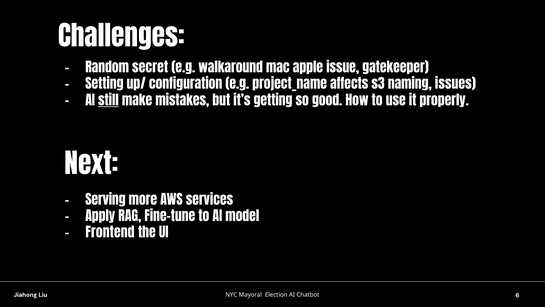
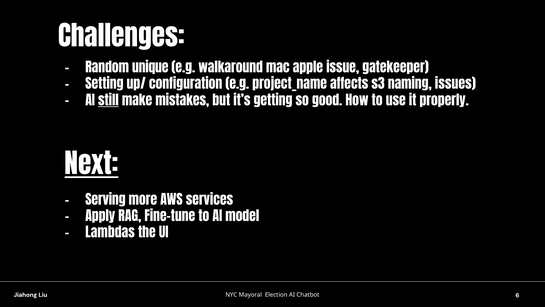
secret: secret -> unique
Next underline: none -> present
Frontend: Frontend -> Lambdas
